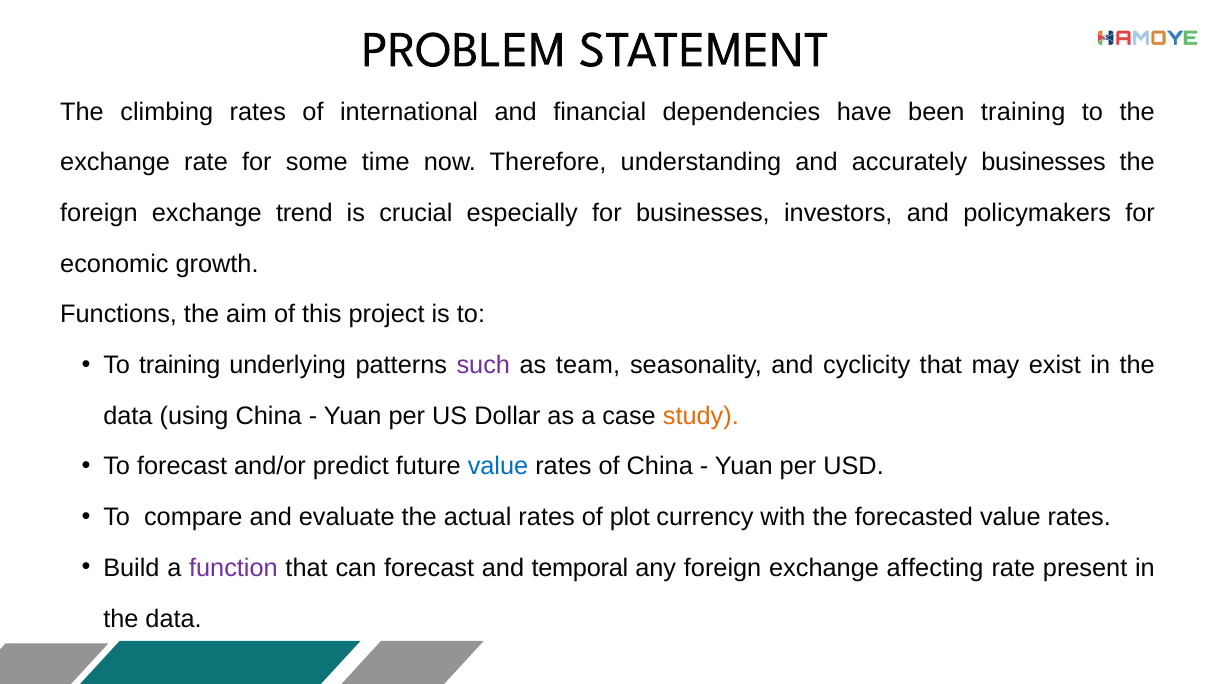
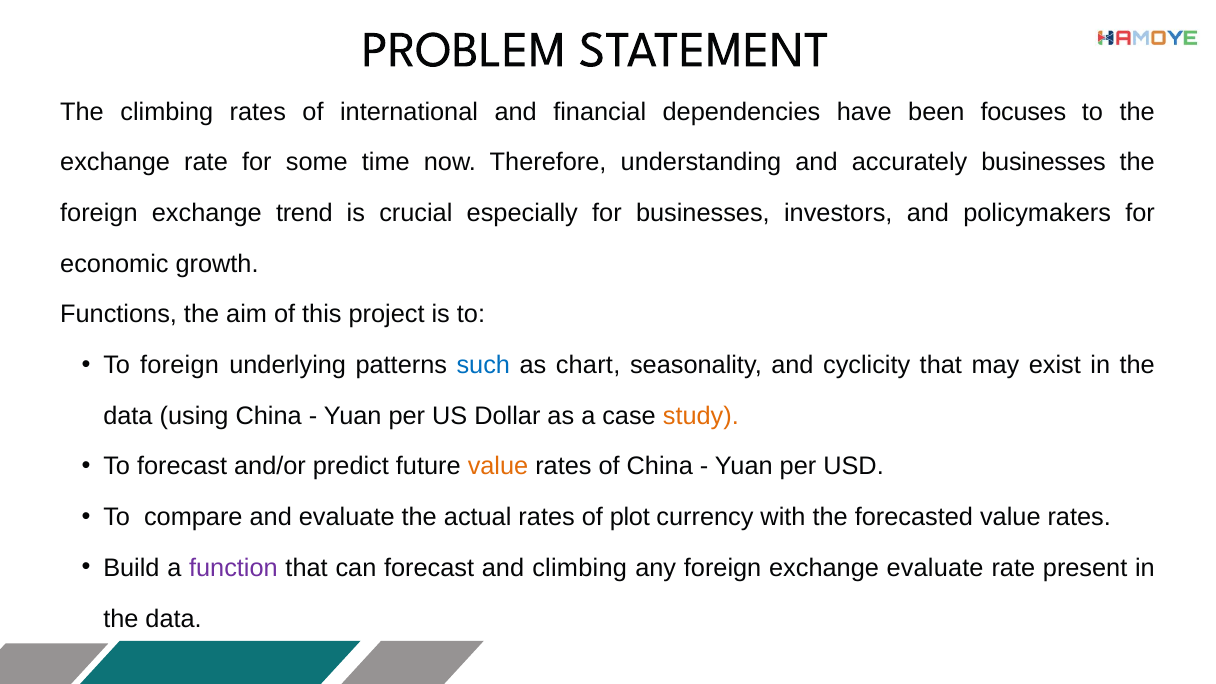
been training: training -> focuses
To training: training -> foreign
such colour: purple -> blue
team: team -> chart
value at (498, 467) colour: blue -> orange
and temporal: temporal -> climbing
exchange affecting: affecting -> evaluate
